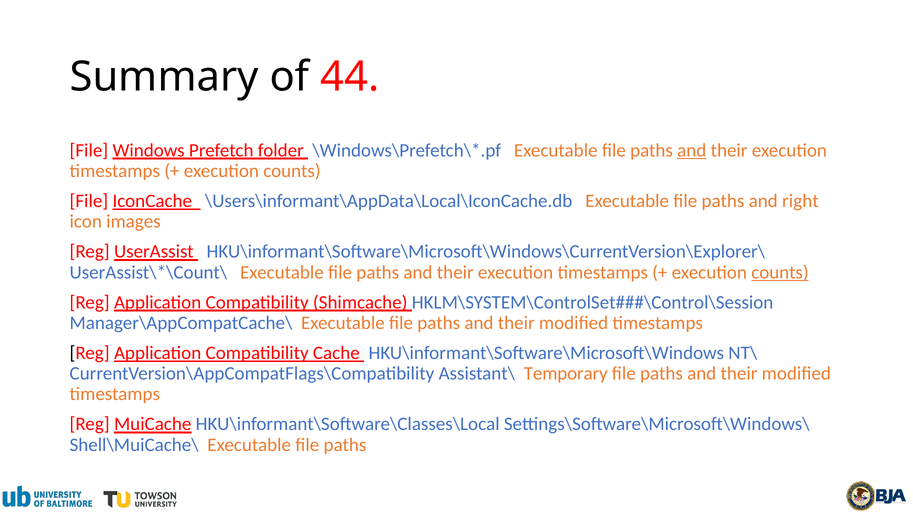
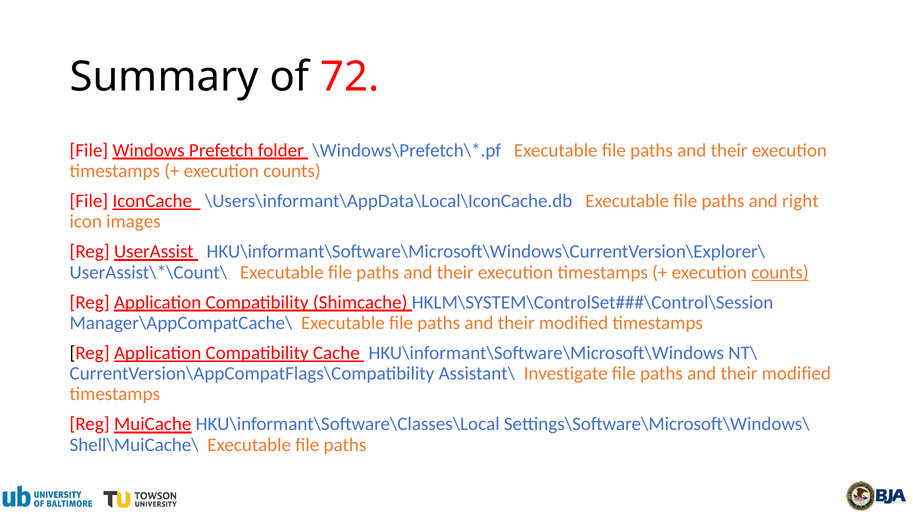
44: 44 -> 72
and at (692, 150) underline: present -> none
Temporary: Temporary -> Investigate
